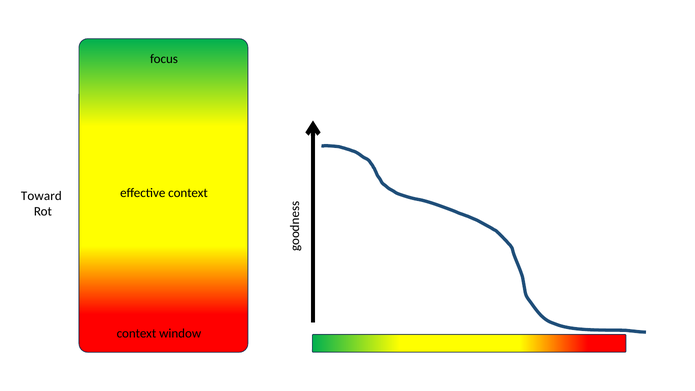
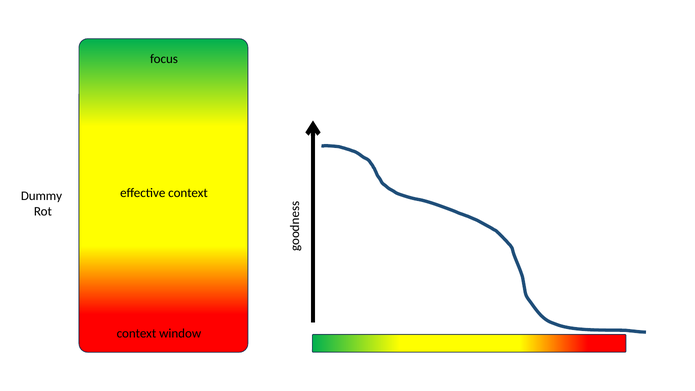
Toward: Toward -> Dummy
